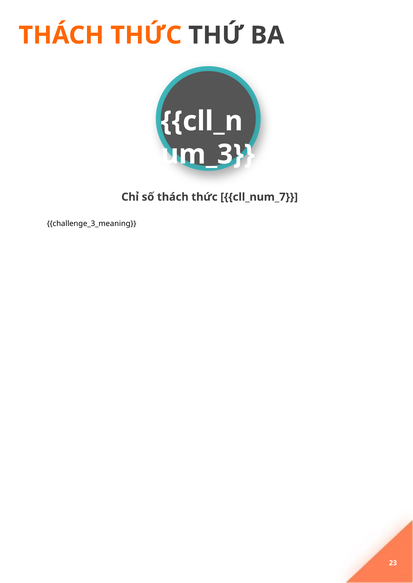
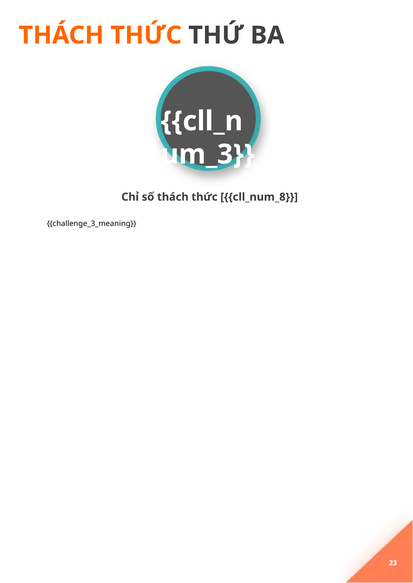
cll_num_7: cll_num_7 -> cll_num_8
